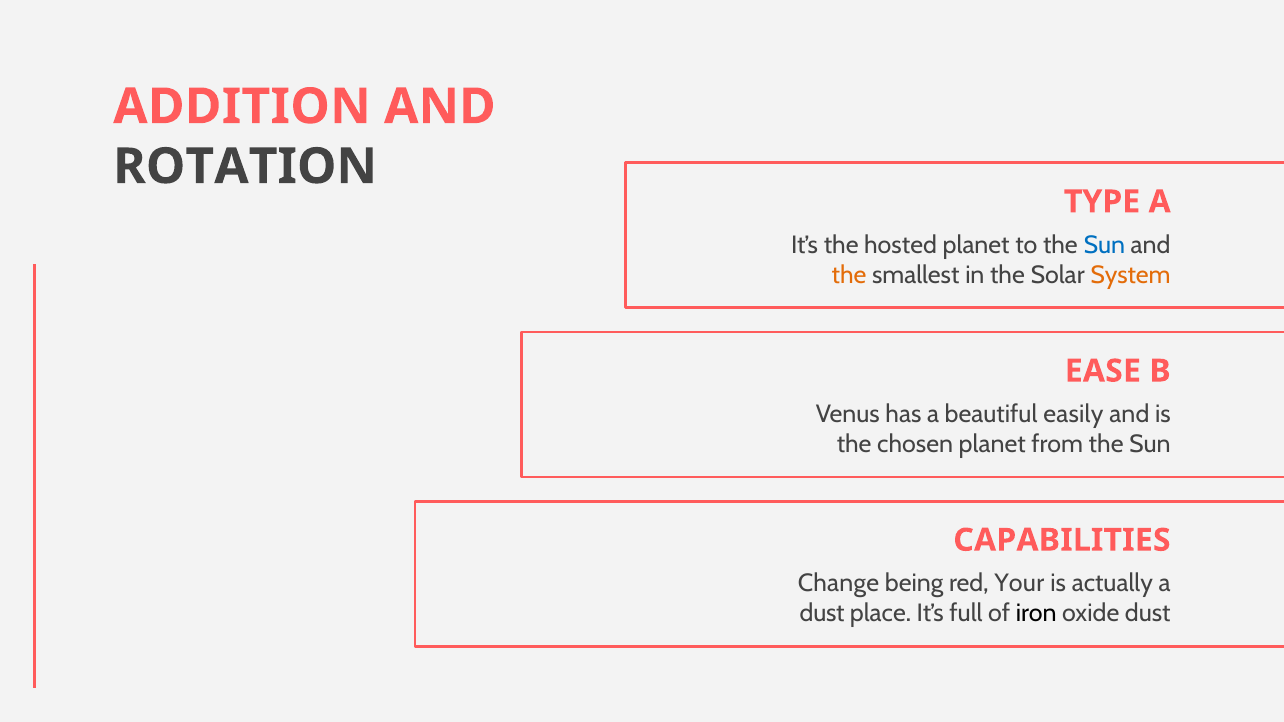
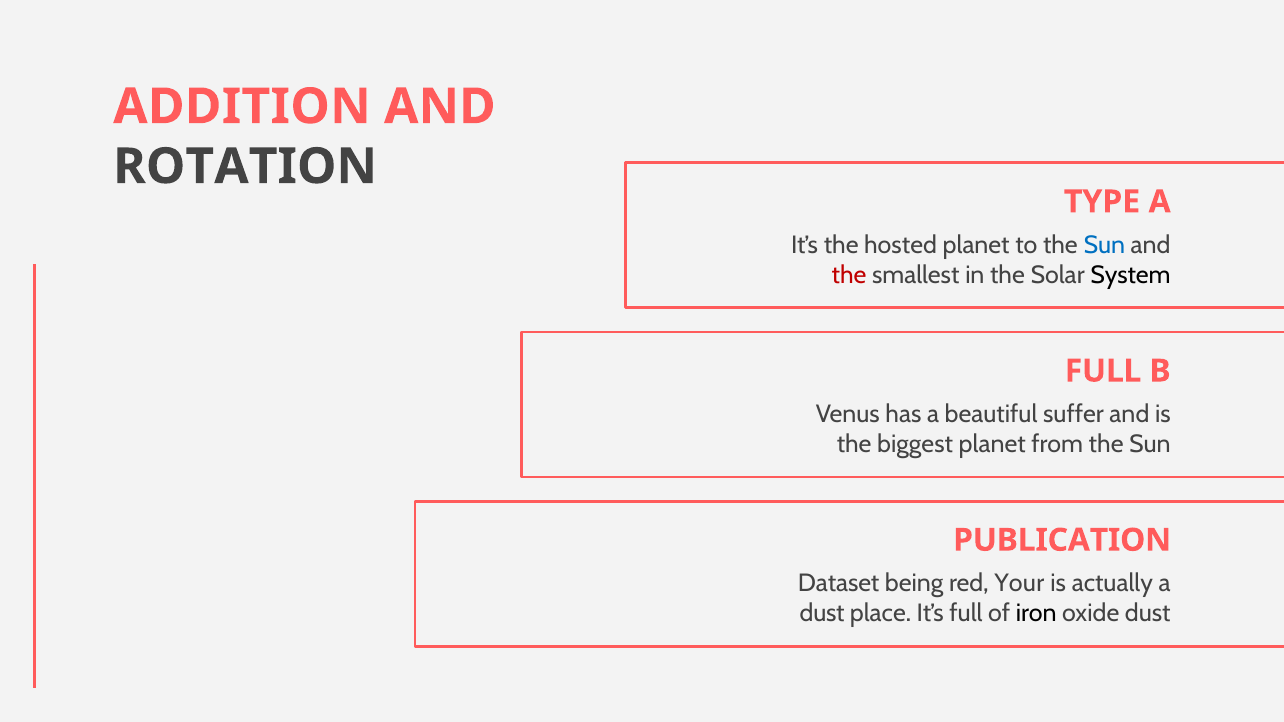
the at (849, 275) colour: orange -> red
System colour: orange -> black
EASE at (1103, 371): EASE -> FULL
easily: easily -> suffer
chosen: chosen -> biggest
CAPABILITIES: CAPABILITIES -> PUBLICATION
Change: Change -> Dataset
